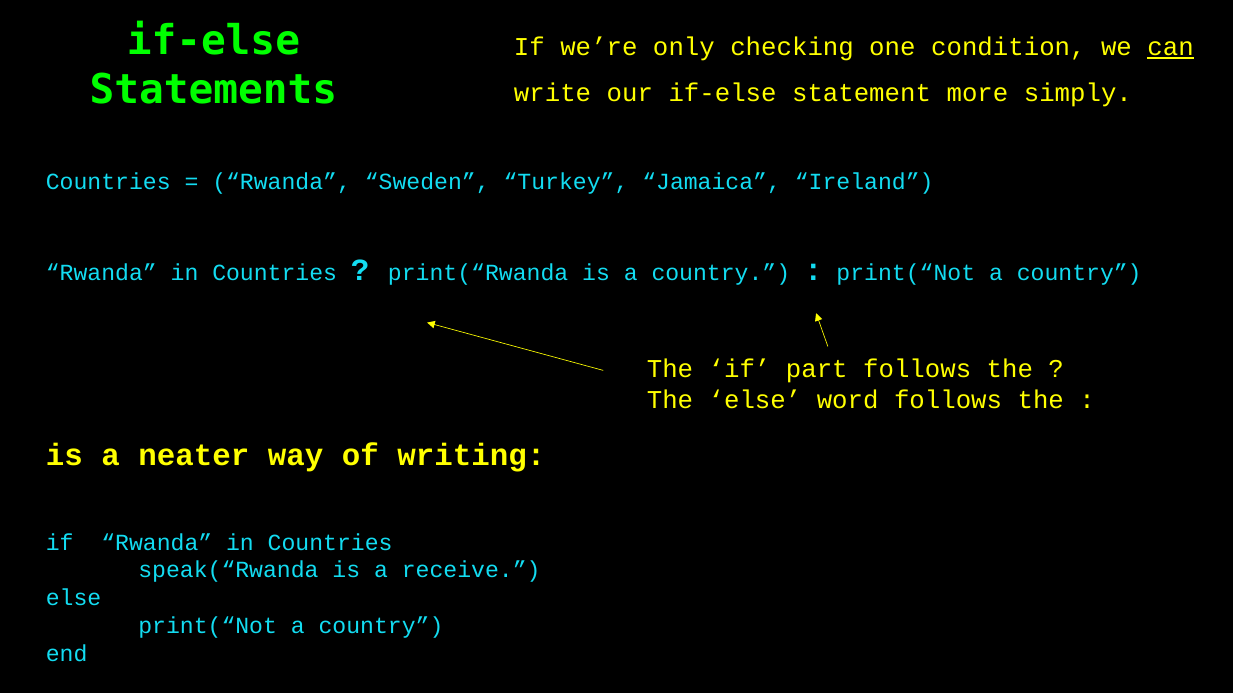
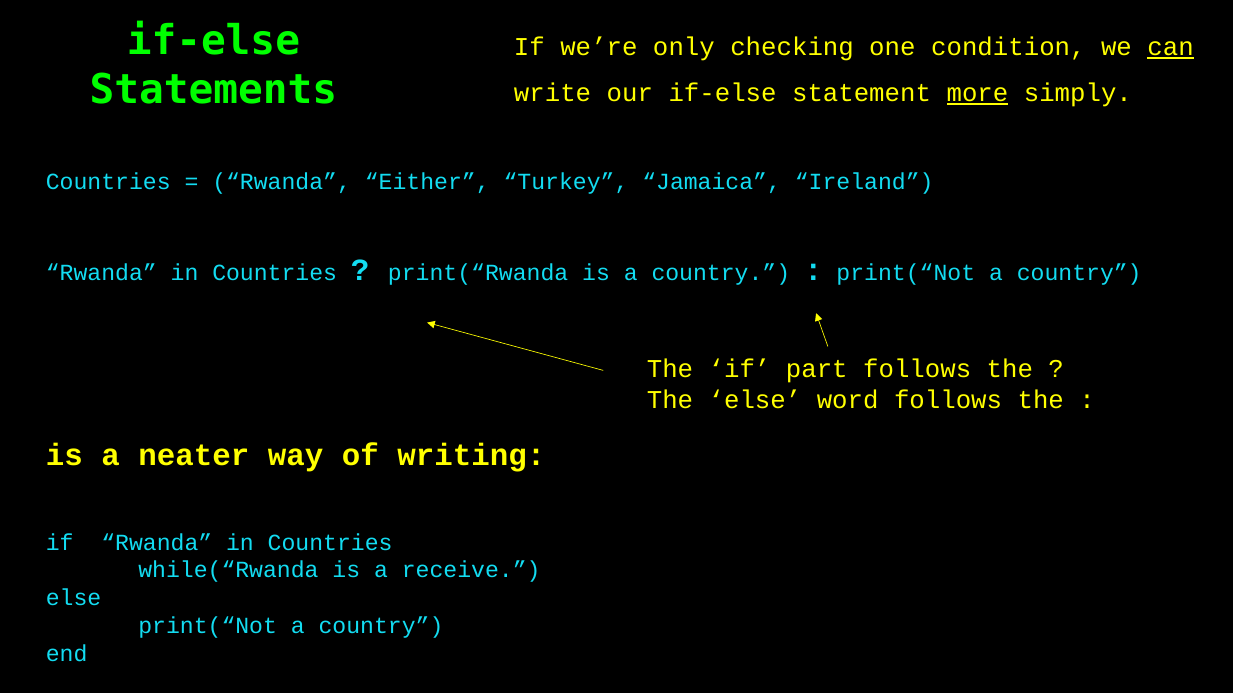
more underline: none -> present
Sweden: Sweden -> Either
speak(“Rwanda: speak(“Rwanda -> while(“Rwanda
